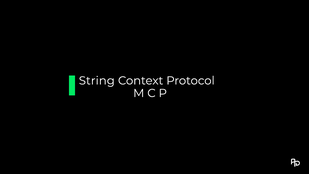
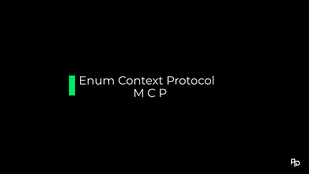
String: String -> Enum
